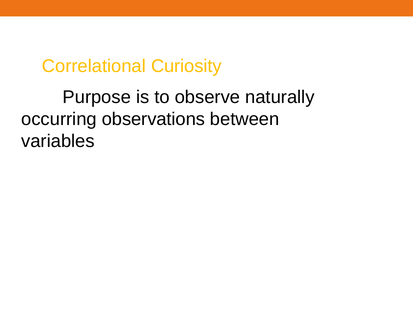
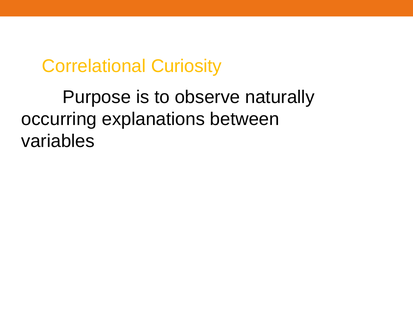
observations: observations -> explanations
